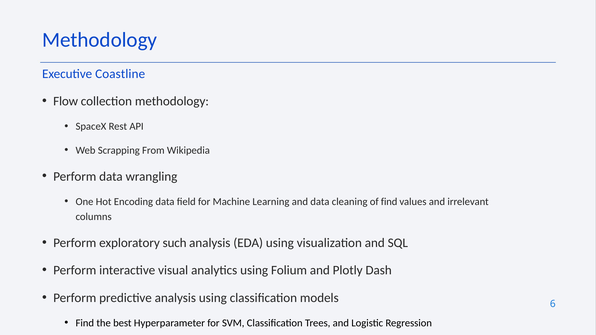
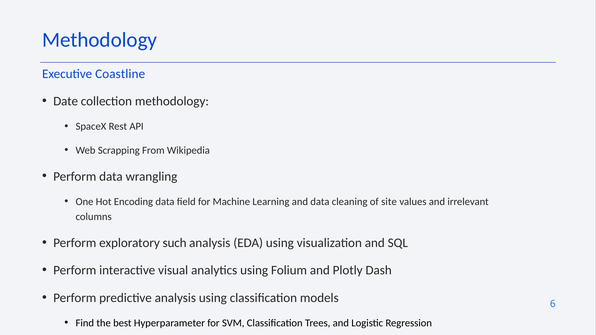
Flow: Flow -> Date
of find: find -> site
